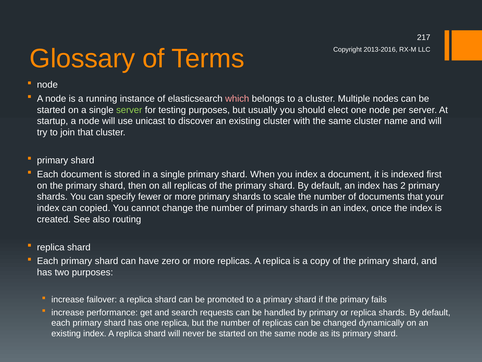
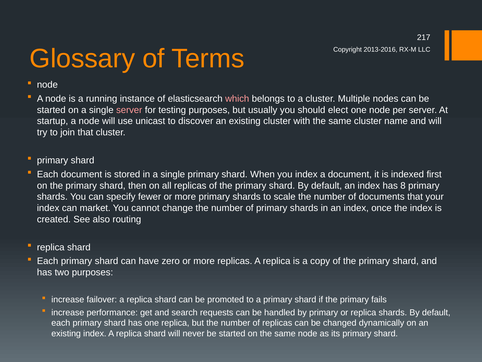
server at (129, 110) colour: light green -> pink
2: 2 -> 8
copied: copied -> market
